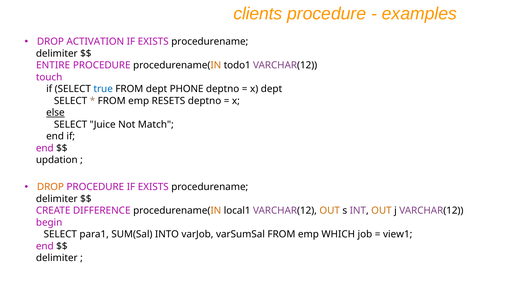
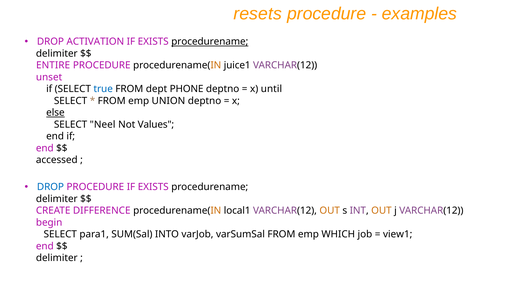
clients: clients -> resets
procedurename at (210, 42) underline: none -> present
todo1: todo1 -> juice1
touch: touch -> unset
x dept: dept -> until
RESETS: RESETS -> UNION
Juice: Juice -> Neel
Match: Match -> Values
updation: updation -> accessed
DROP at (50, 187) colour: orange -> blue
